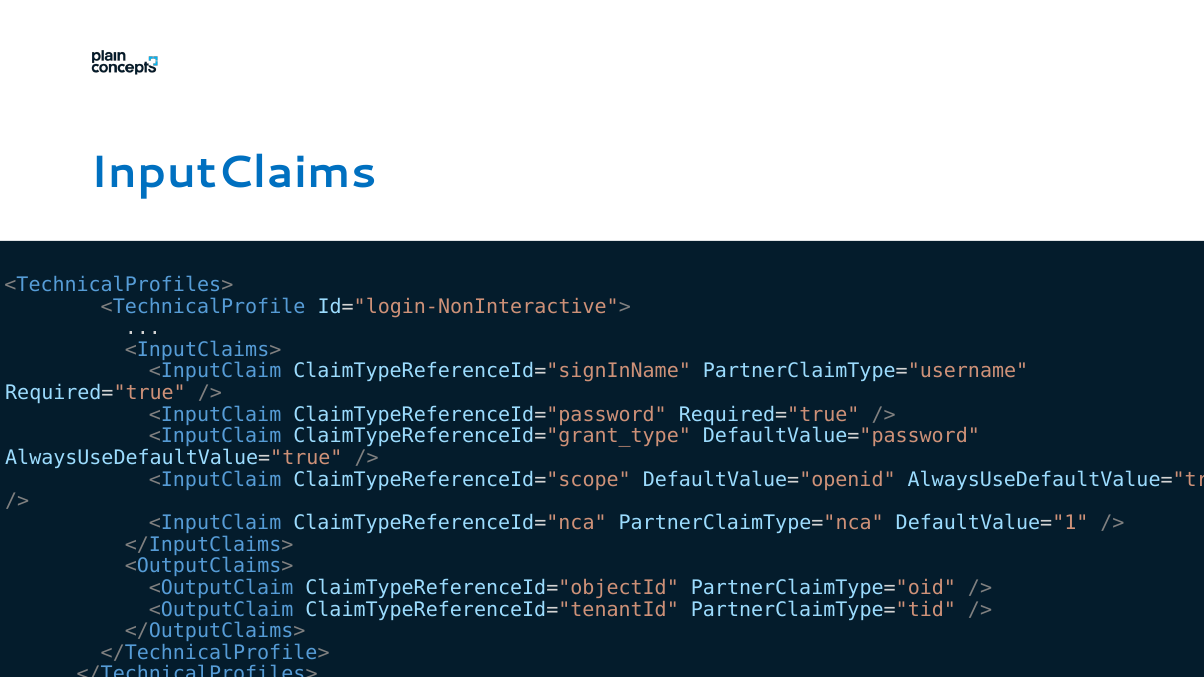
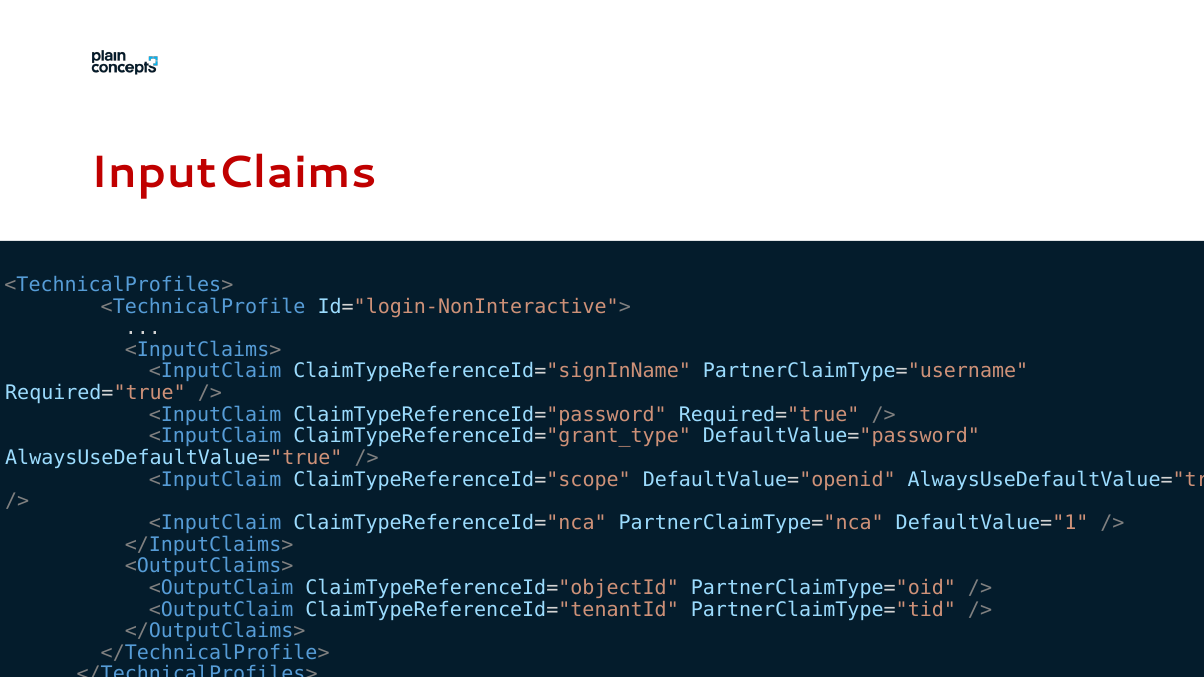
InputClaims colour: blue -> red
